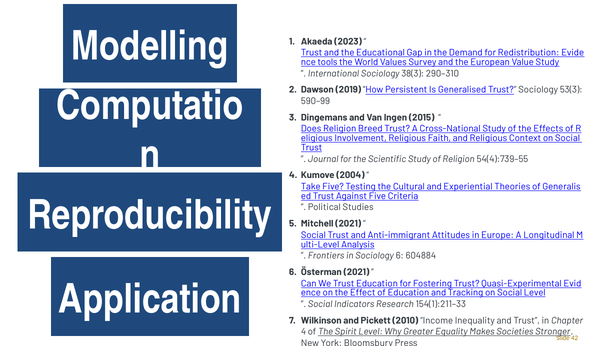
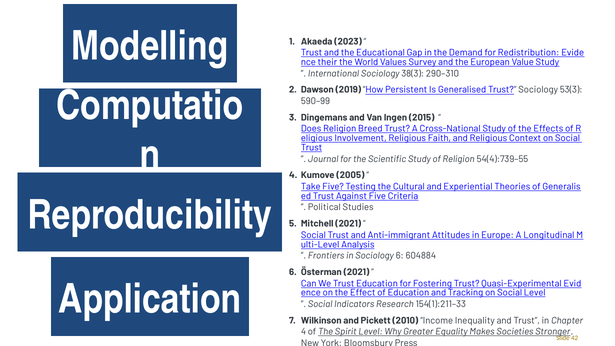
tools: tools -> their
2004: 2004 -> 2005
